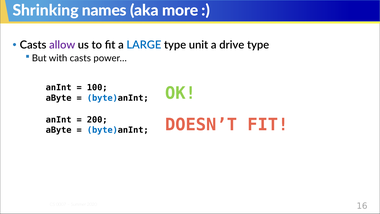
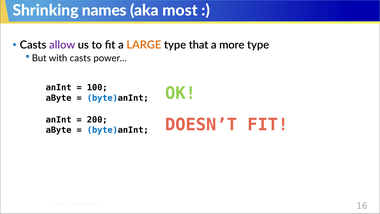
more: more -> most
LARGE colour: blue -> orange
unit: unit -> that
drive: drive -> more
